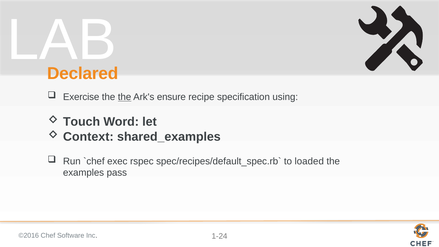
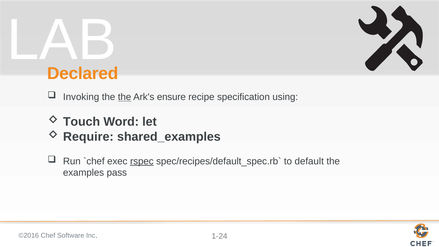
Exercise: Exercise -> Invoking
Context: Context -> Require
rspec underline: none -> present
loaded: loaded -> default
